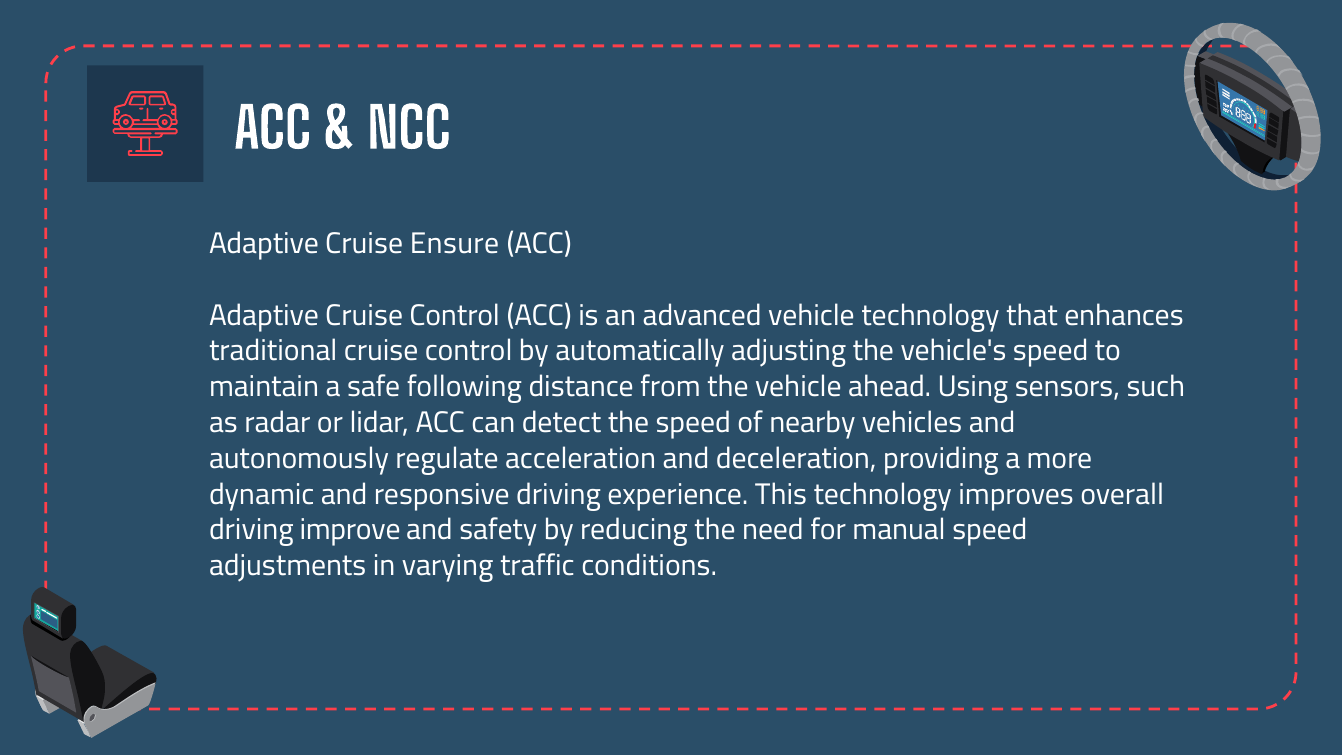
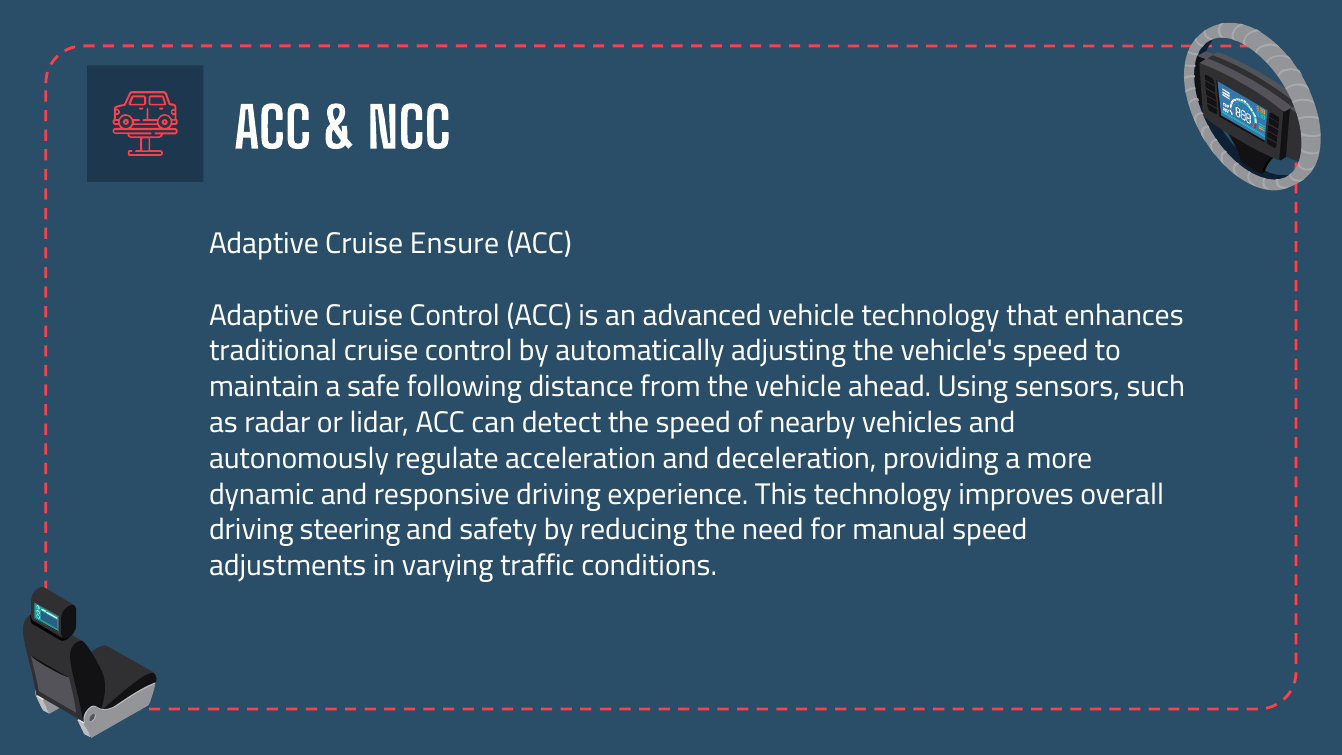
improve: improve -> steering
